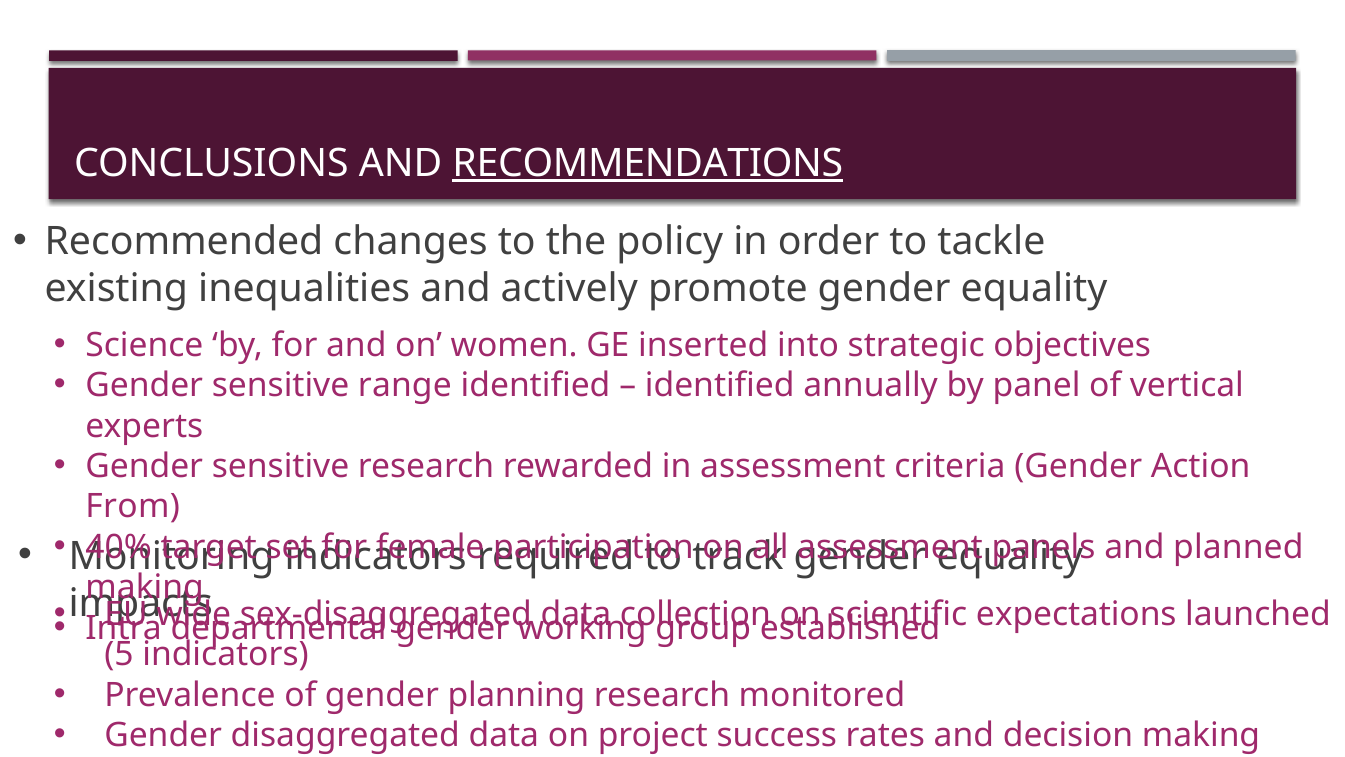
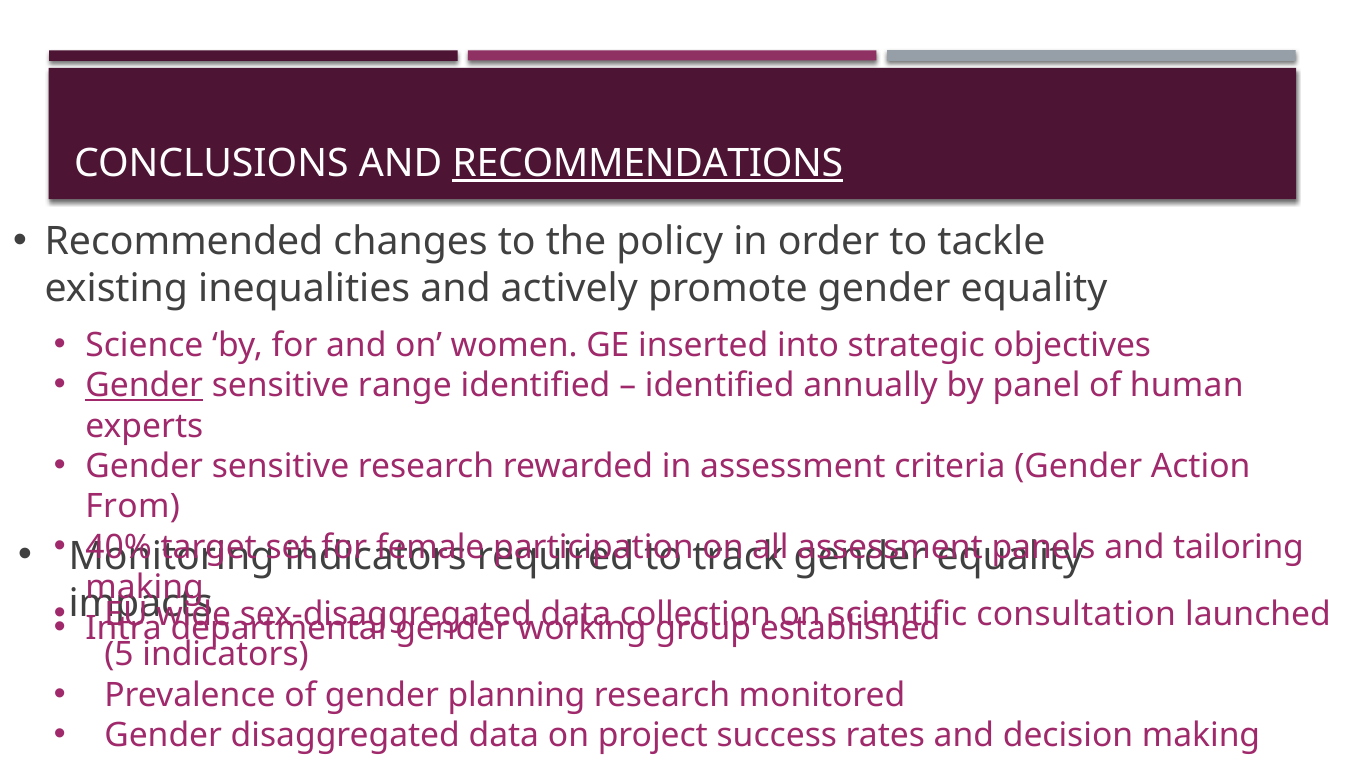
Gender at (144, 385) underline: none -> present
vertical: vertical -> human
planned: planned -> tailoring
expectations: expectations -> consultation
